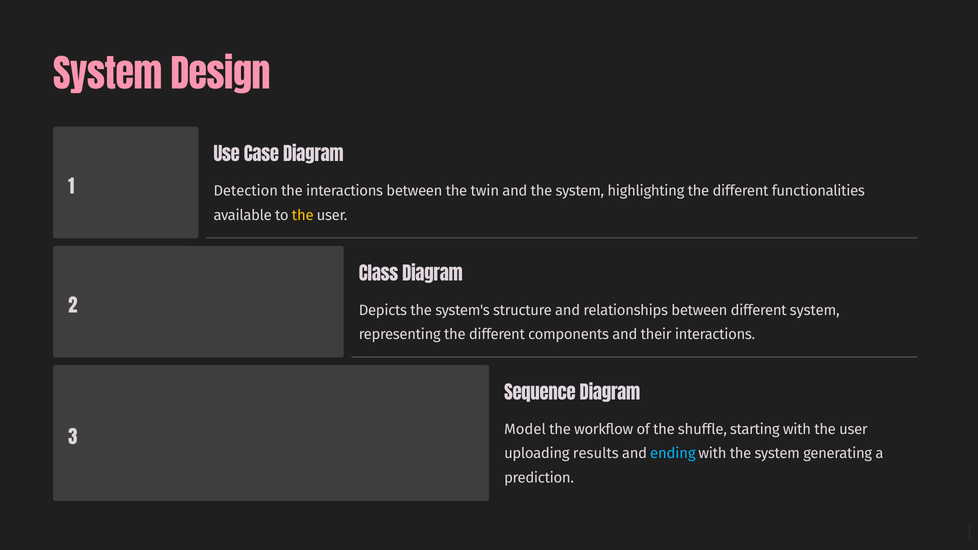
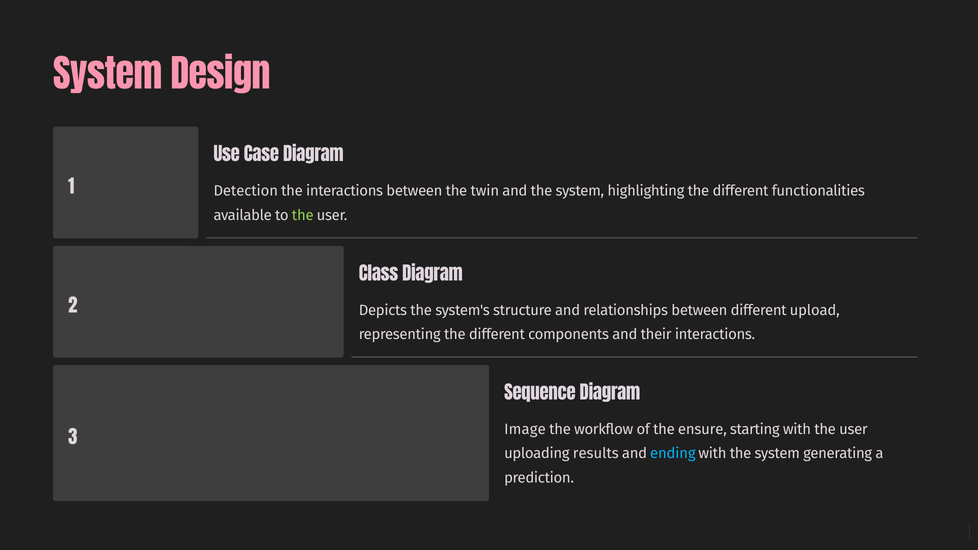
the at (303, 215) colour: yellow -> light green
different system: system -> upload
Model: Model -> Image
shuffle: shuffle -> ensure
